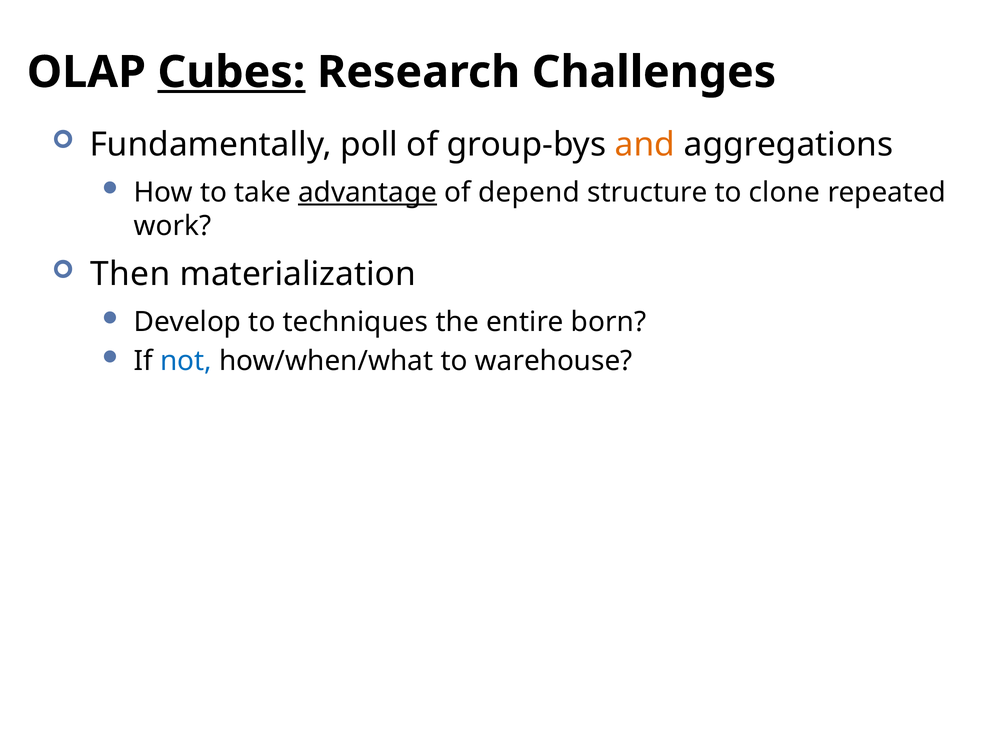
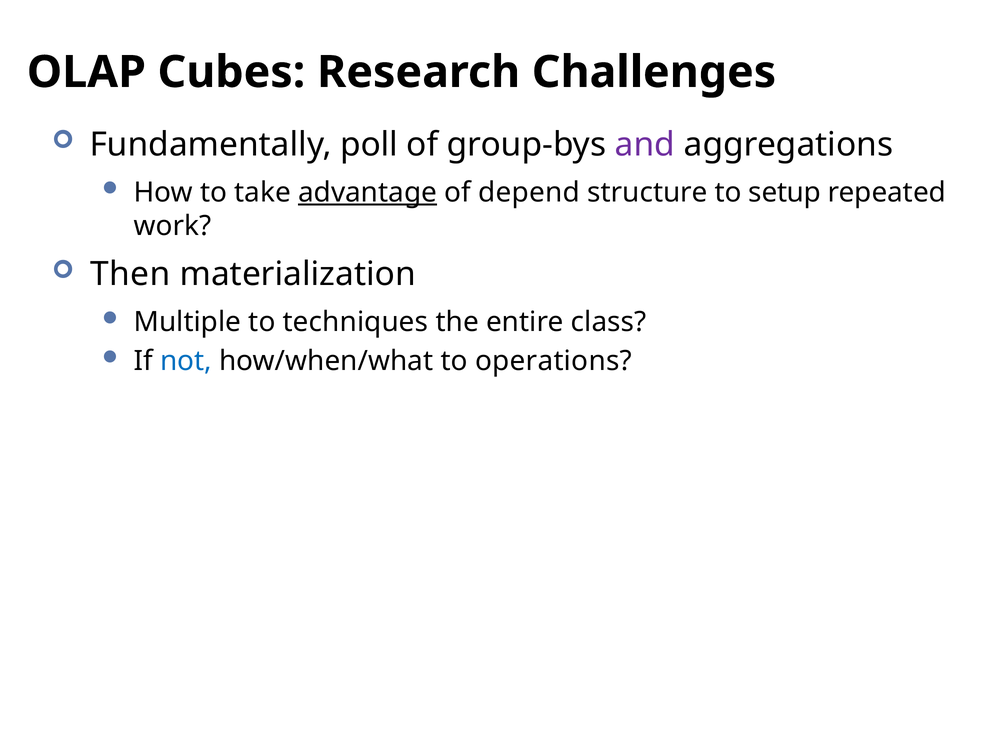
Cubes underline: present -> none
and colour: orange -> purple
clone: clone -> setup
Develop: Develop -> Multiple
born: born -> class
warehouse: warehouse -> operations
